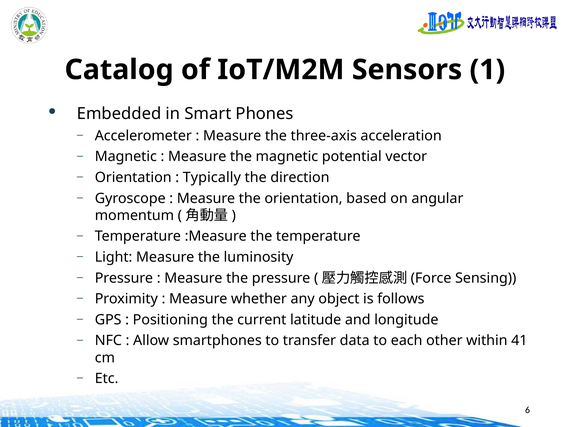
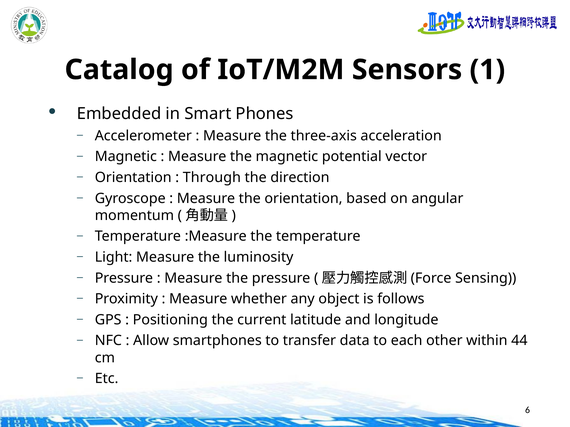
Typically: Typically -> Through
41: 41 -> 44
